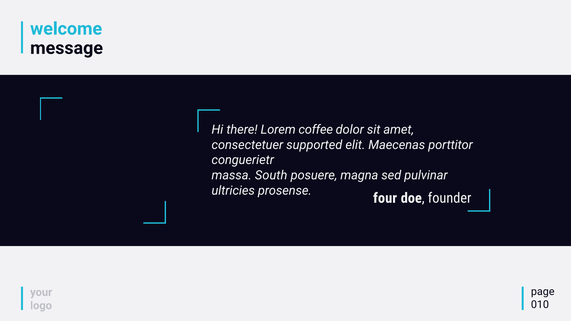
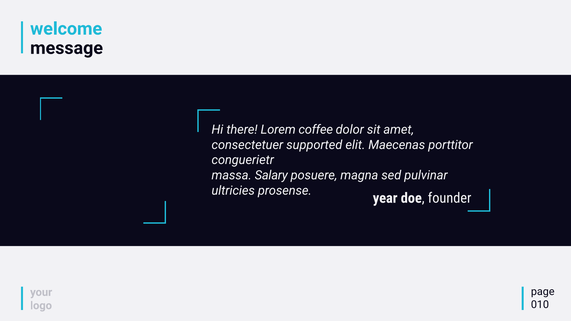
South: South -> Salary
four: four -> year
